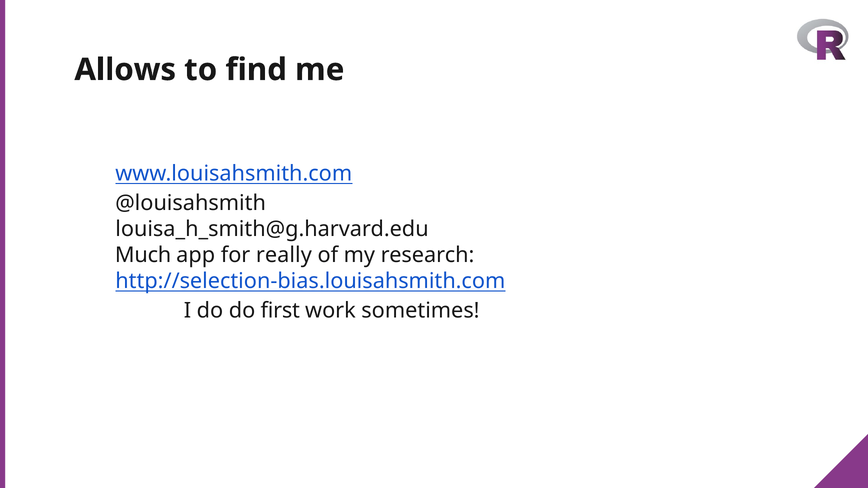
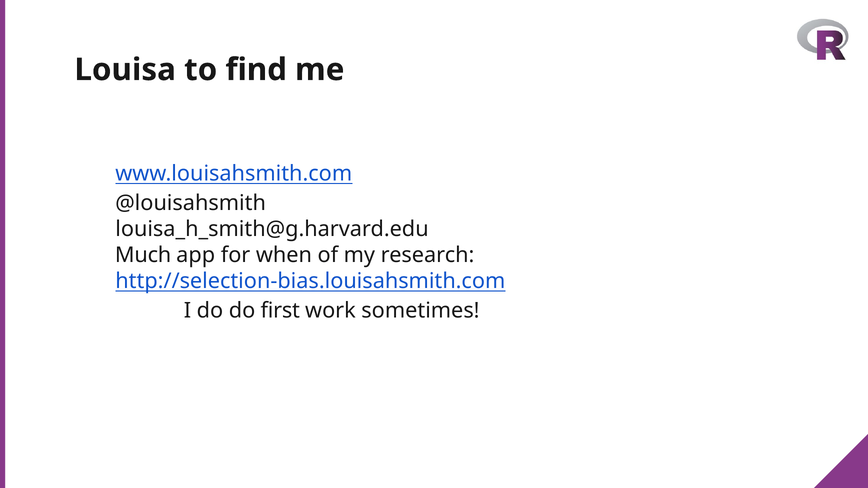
Allows: Allows -> Louisa
really: really -> when
